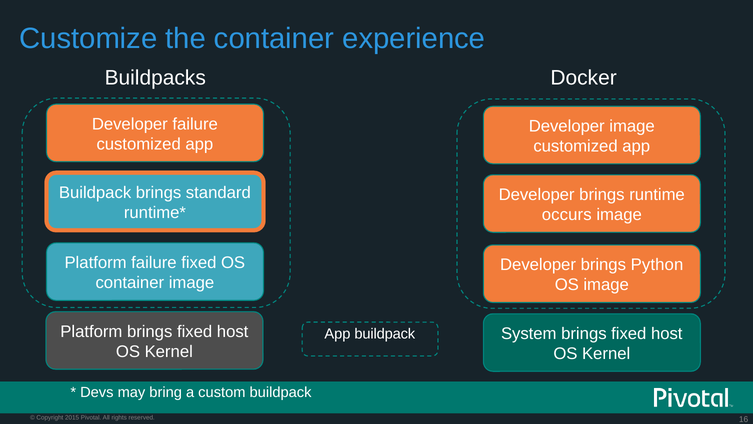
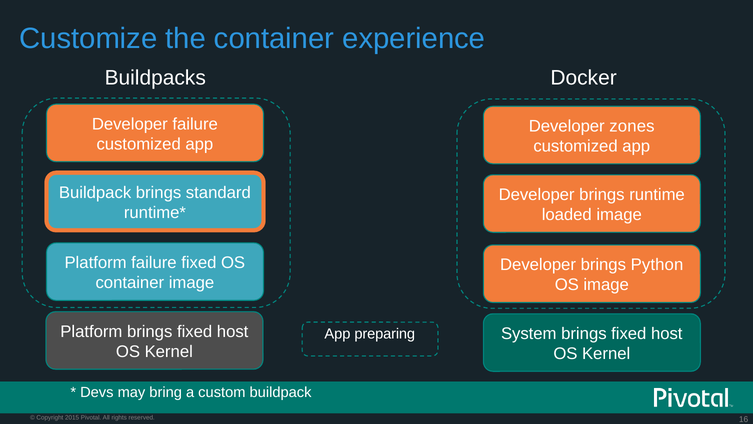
Developer image: image -> zones
occurs: occurs -> loaded
App buildpack: buildpack -> preparing
